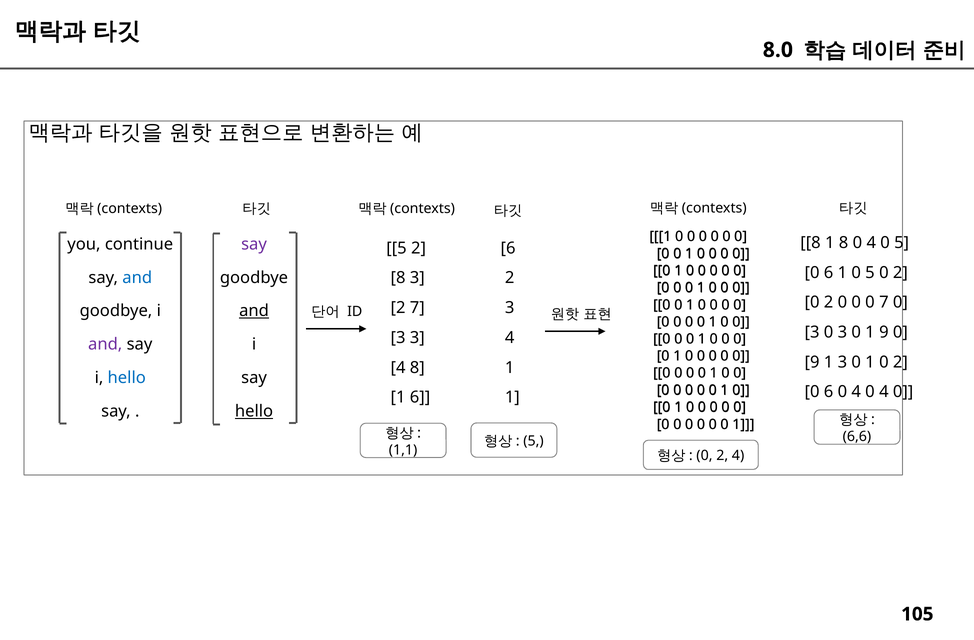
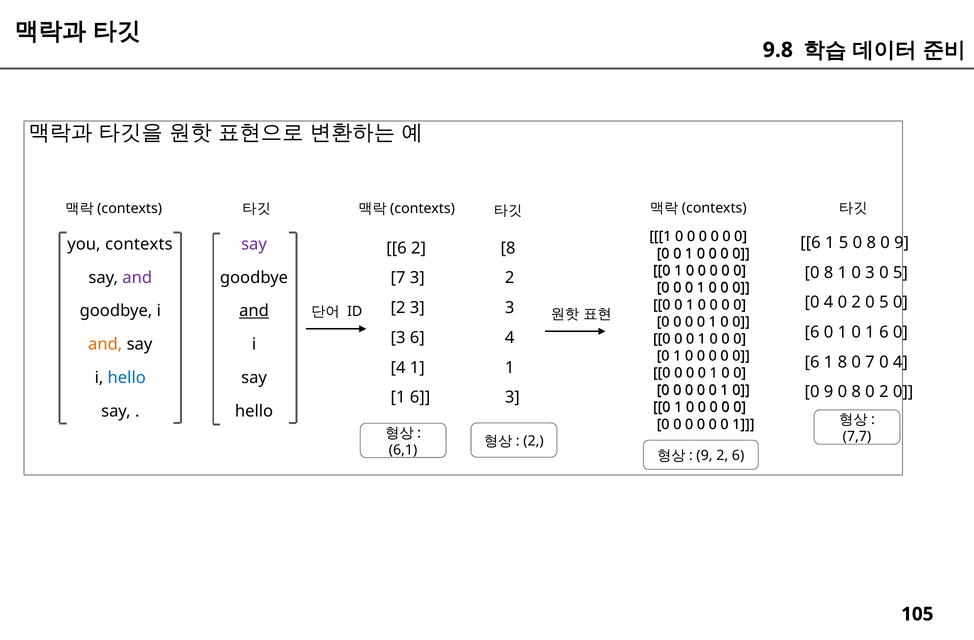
8.0: 8.0 -> 9.8
8 at (811, 243): 8 -> 6
8 at (844, 243): 8 -> 5
4 at (871, 243): 4 -> 8
5 at (902, 243): 5 -> 9
continue: continue -> contexts
5 at (397, 248): 5 -> 6
6 at (508, 248): 6 -> 8
6 at (829, 272): 6 -> 8
1 0 5: 5 -> 3
2 at (900, 272): 2 -> 5
and at (137, 277) colour: blue -> purple
8 at (398, 278): 8 -> 7
2 at (829, 302): 2 -> 4
0 at (856, 302): 0 -> 2
7 at (884, 302): 7 -> 5
7 at (417, 308): 7 -> 3
3 at (812, 332): 3 -> 6
3 at (842, 332): 3 -> 1
9 at (884, 332): 9 -> 6
3 3: 3 -> 6
and at (105, 344) colour: purple -> orange
9 at (812, 362): 9 -> 6
1 3: 3 -> 8
1 at (870, 362): 1 -> 7
2 at (900, 362): 2 -> 4
8 at (417, 367): 8 -> 1
6 at (829, 392): 6 -> 9
4 at (856, 392): 4 -> 8
4 at (884, 392): 4 -> 2
1 at (512, 397): 1 -> 3
hello at (254, 411) underline: present -> none
6,6: 6,6 -> 7,7
5 at (533, 441): 5 -> 2
1,1: 1,1 -> 6,1
0 at (705, 456): 0 -> 9
2 4: 4 -> 6
